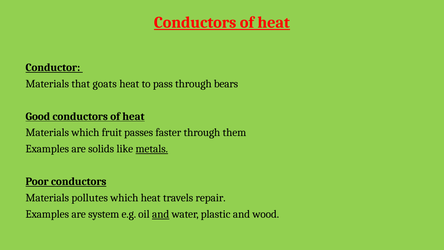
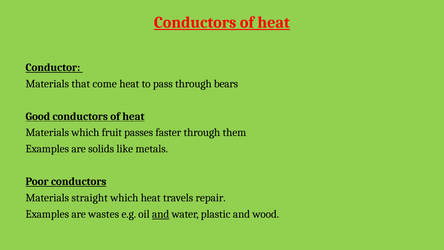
goats: goats -> come
metals underline: present -> none
pollutes: pollutes -> straight
system: system -> wastes
